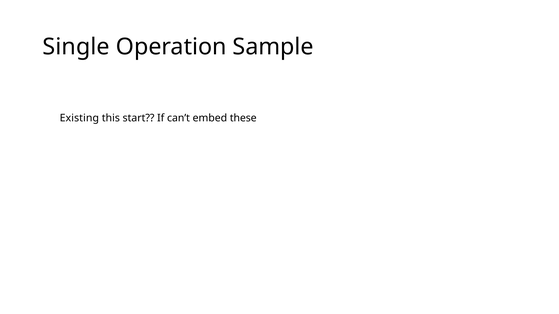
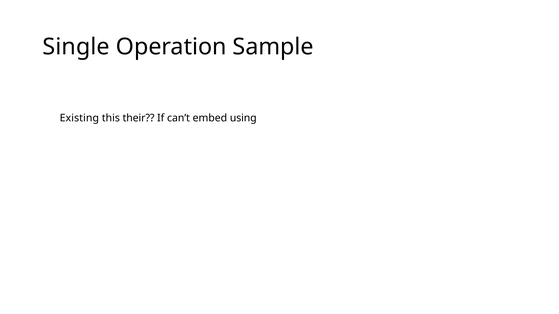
start: start -> their
these: these -> using
